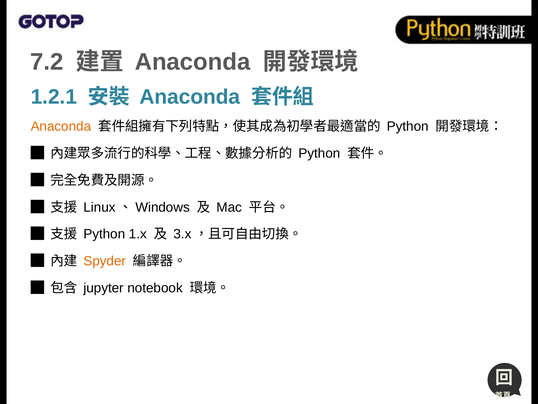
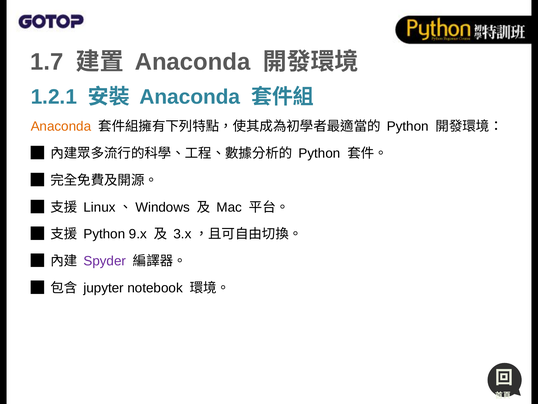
7.2: 7.2 -> 1.7
1.x: 1.x -> 9.x
Spyder colour: orange -> purple
